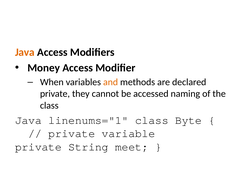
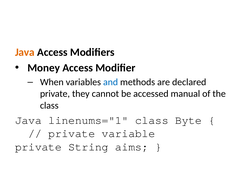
and colour: orange -> blue
naming: naming -> manual
meet: meet -> aims
